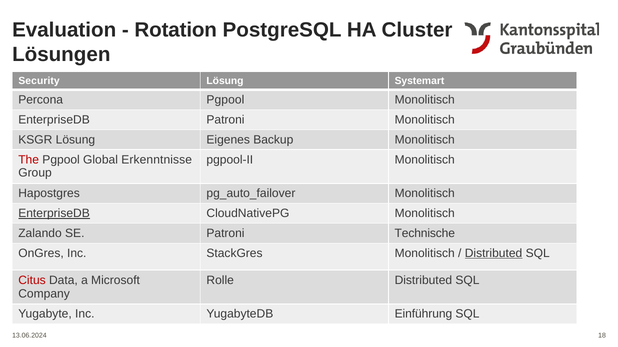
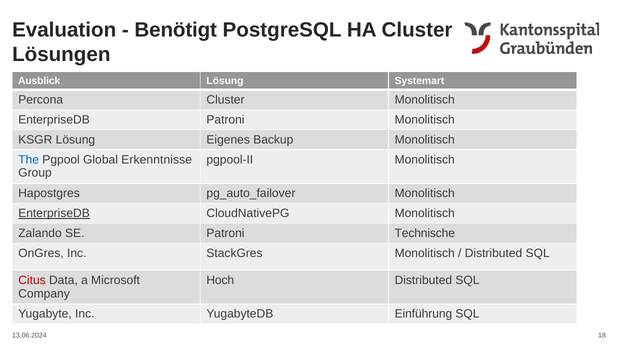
Rotation: Rotation -> Benötigt
Security: Security -> Ausblick
Percona Pgpool: Pgpool -> Cluster
The colour: red -> blue
Distributed at (494, 254) underline: present -> none
Rolle: Rolle -> Hoch
